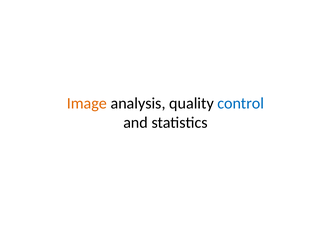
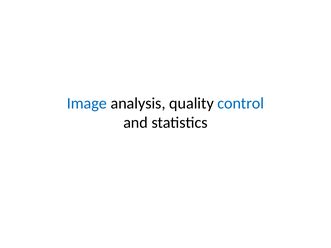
Image colour: orange -> blue
